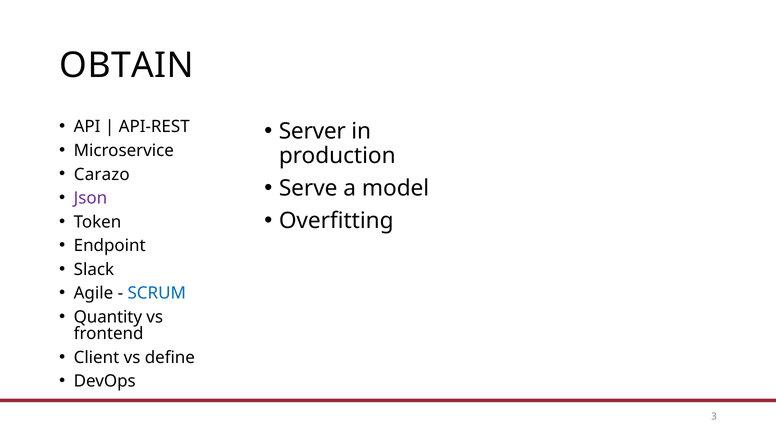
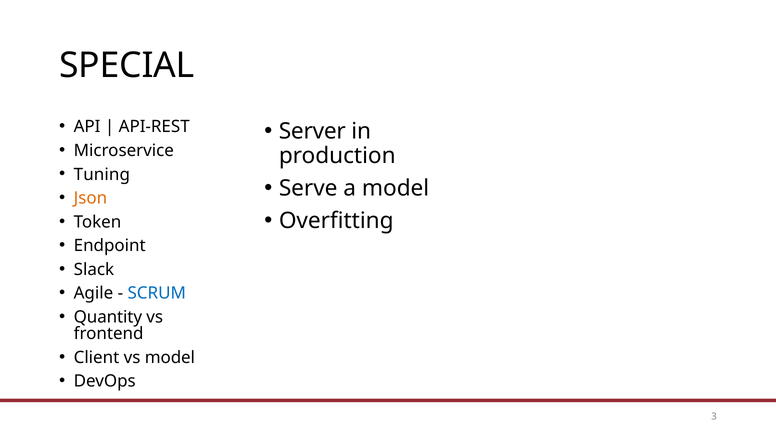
OBTAIN: OBTAIN -> SPECIAL
Carazo: Carazo -> Tuning
Json colour: purple -> orange
vs define: define -> model
